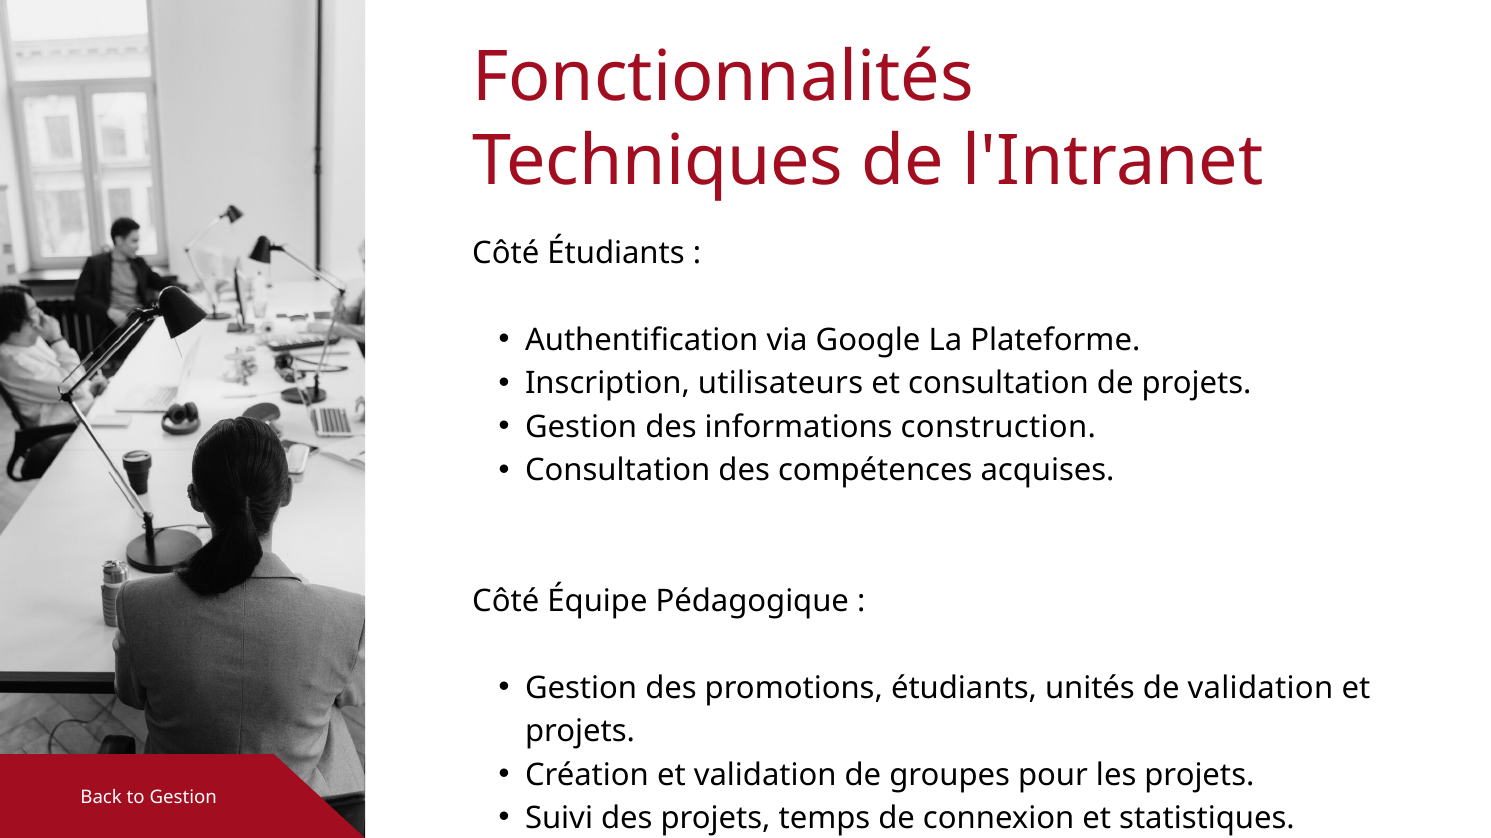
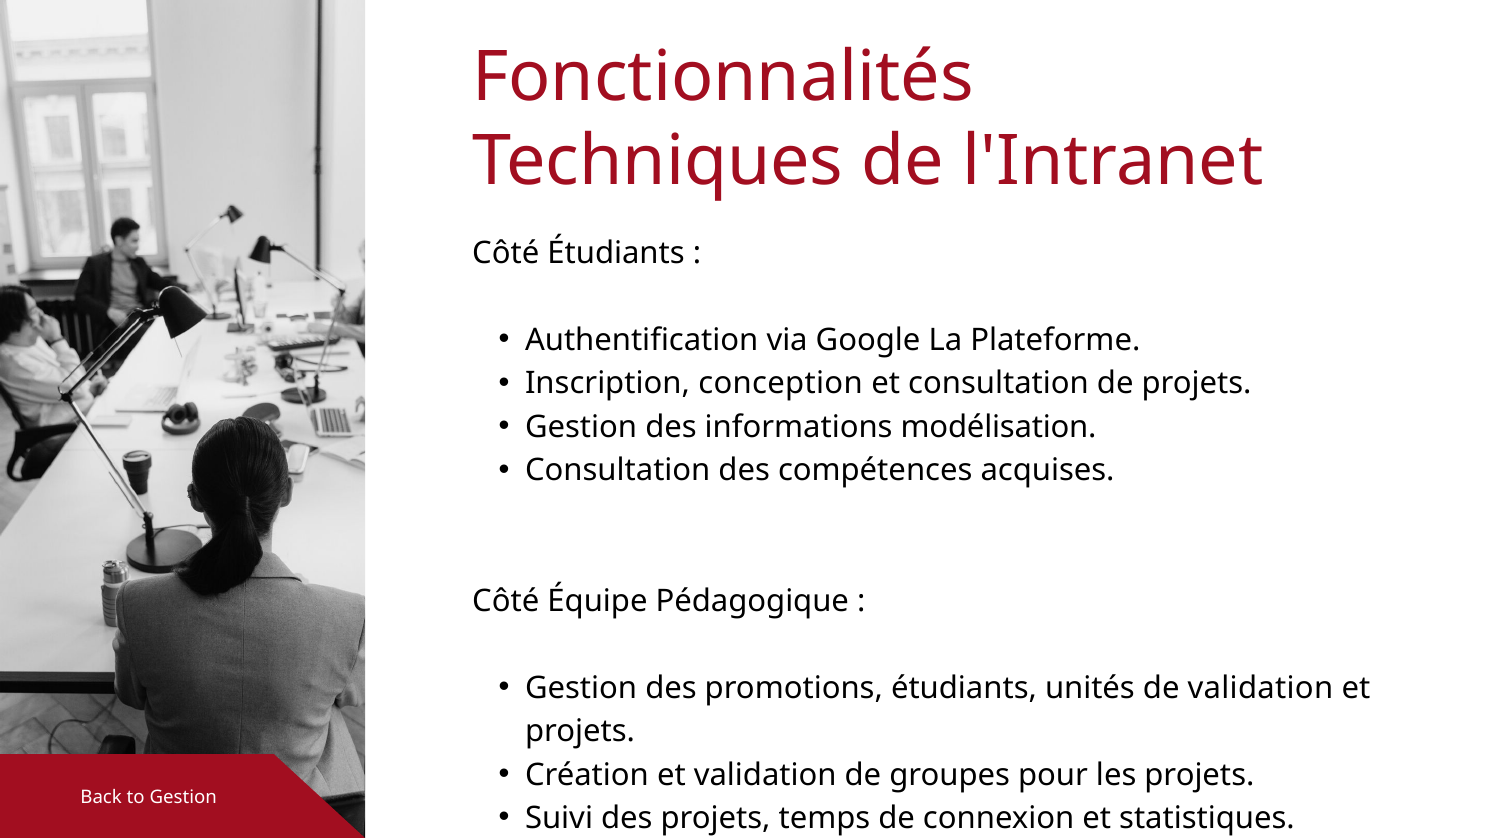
utilisateurs: utilisateurs -> conception
construction: construction -> modélisation
